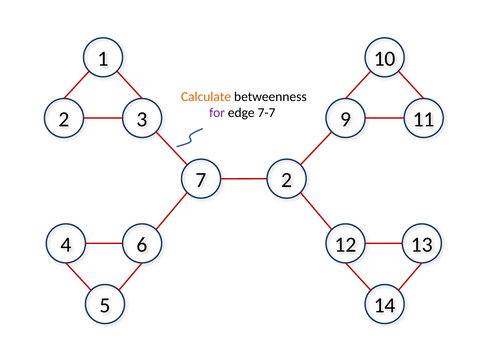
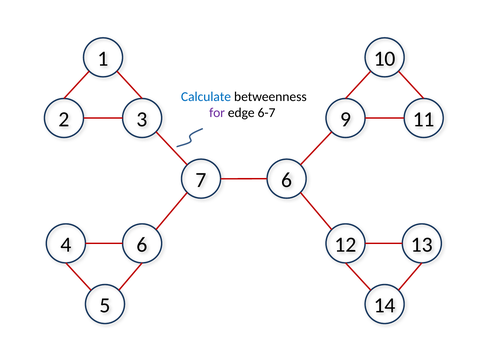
Calculate colour: orange -> blue
7-7: 7-7 -> 6-7
7 2: 2 -> 6
